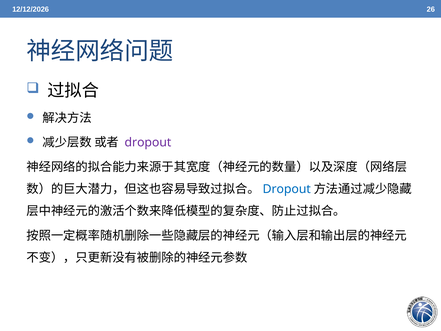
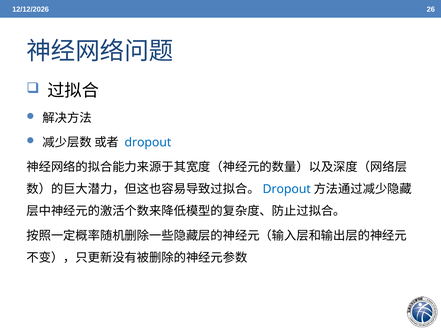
dropout at (148, 142) colour: purple -> blue
